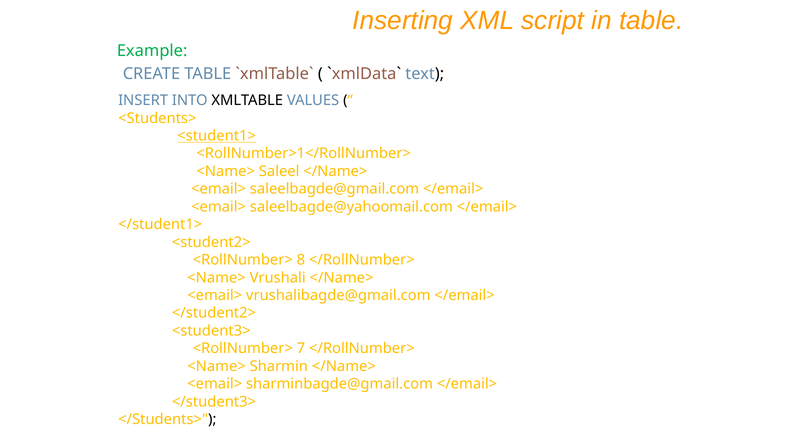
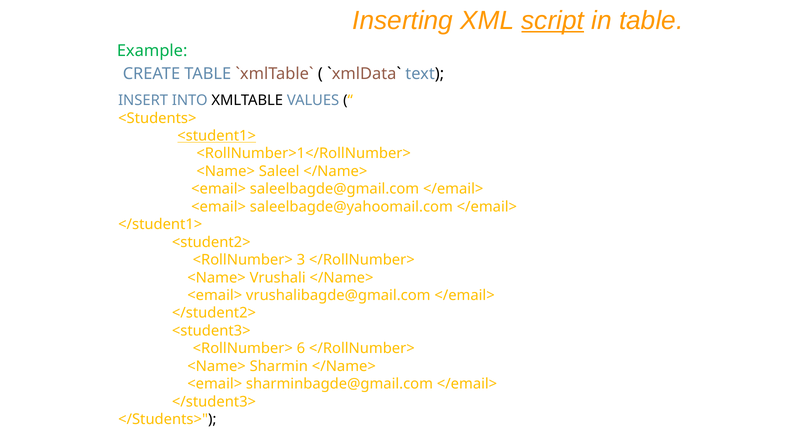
script underline: none -> present
8: 8 -> 3
7: 7 -> 6
